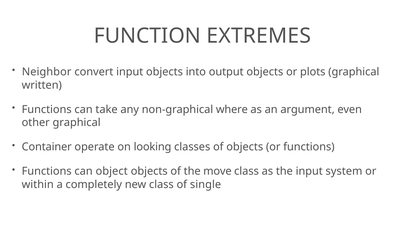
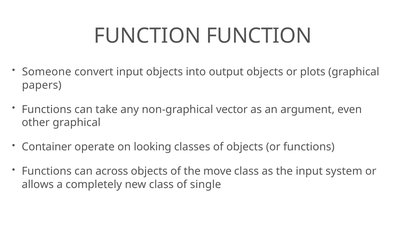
FUNCTION EXTREMES: EXTREMES -> FUNCTION
Neighbor: Neighbor -> Someone
written: written -> papers
where: where -> vector
object: object -> across
within: within -> allows
